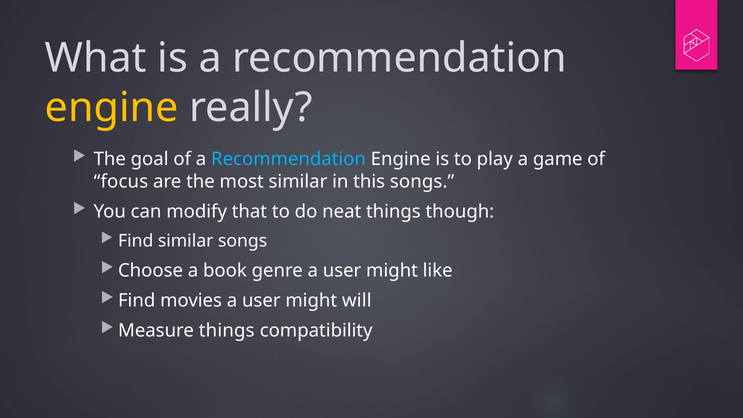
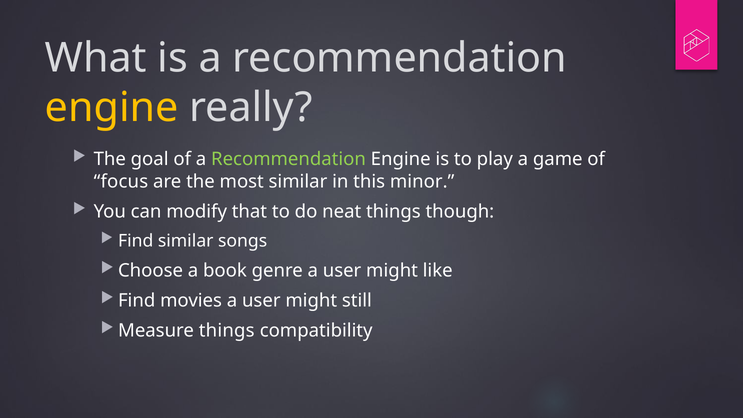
Recommendation at (289, 159) colour: light blue -> light green
this songs: songs -> minor
will: will -> still
